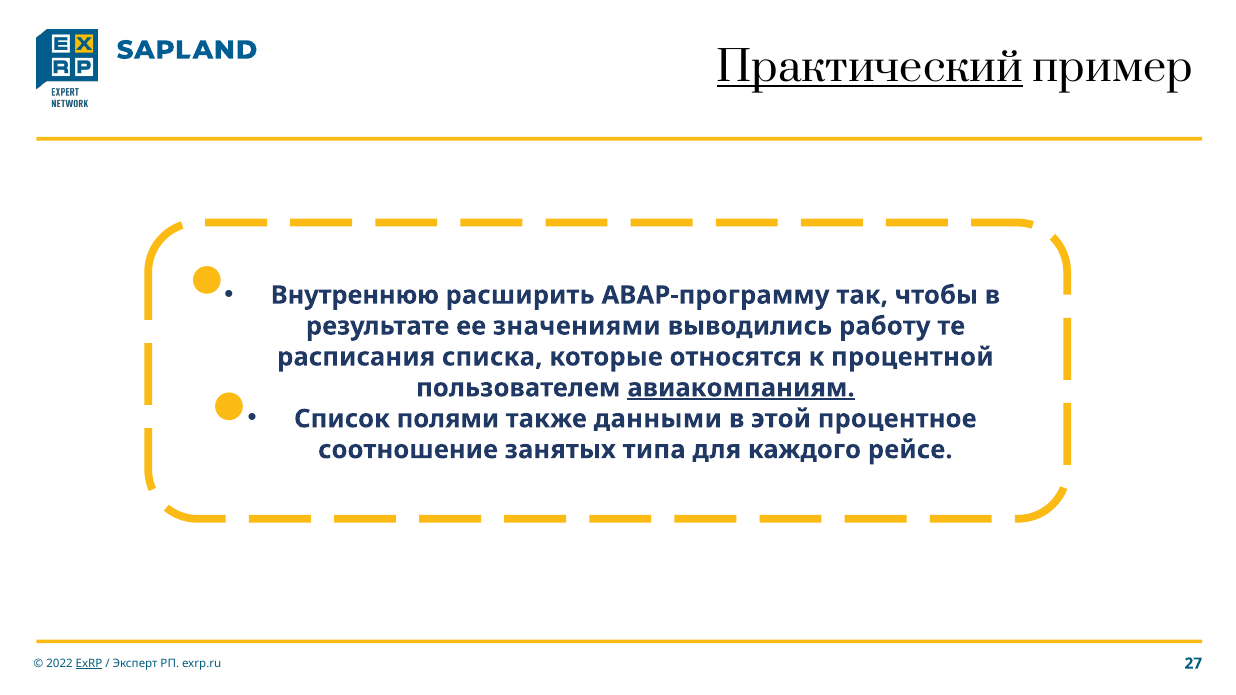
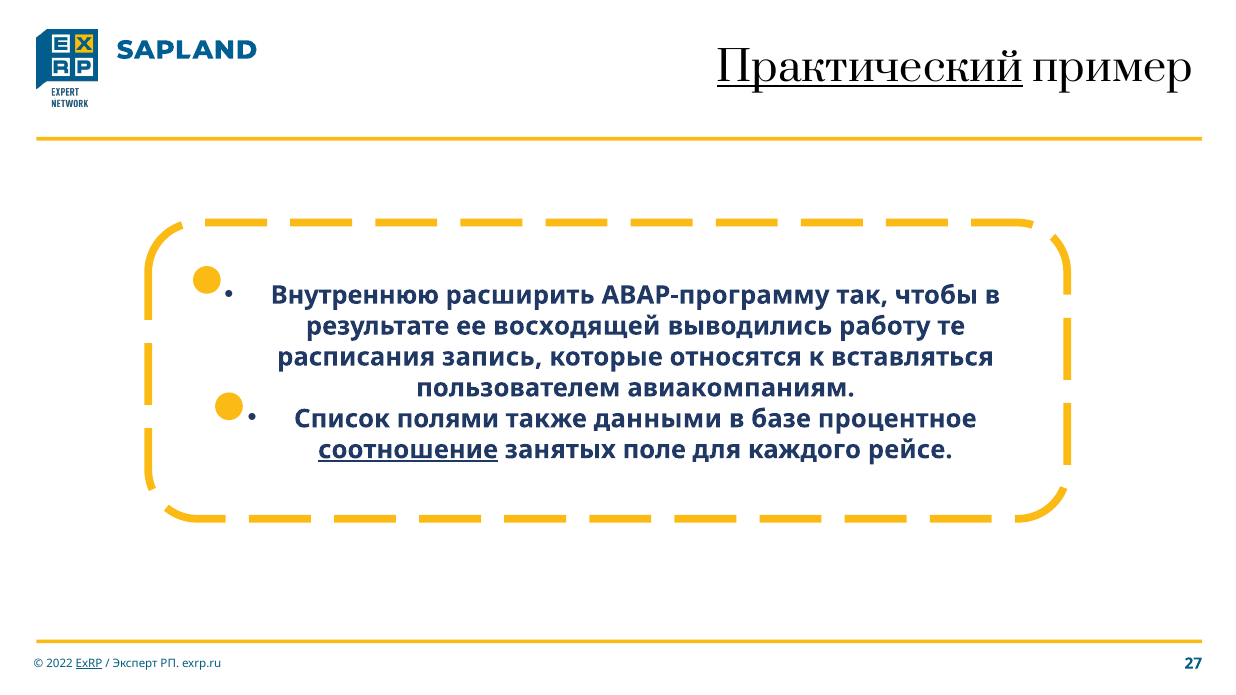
значениями: значениями -> восходящей
списка: списка -> запись
процентной: процентной -> вставляться
авиакомпаниям underline: present -> none
этой: этой -> базе
соотношение underline: none -> present
типа: типа -> поле
